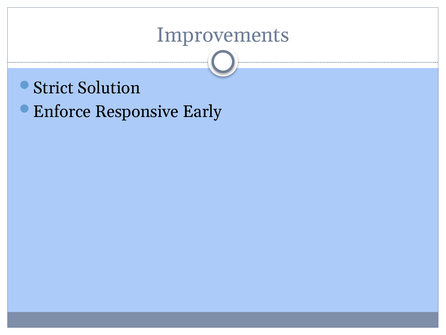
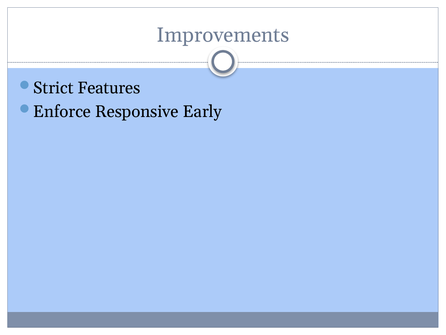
Solution: Solution -> Features
